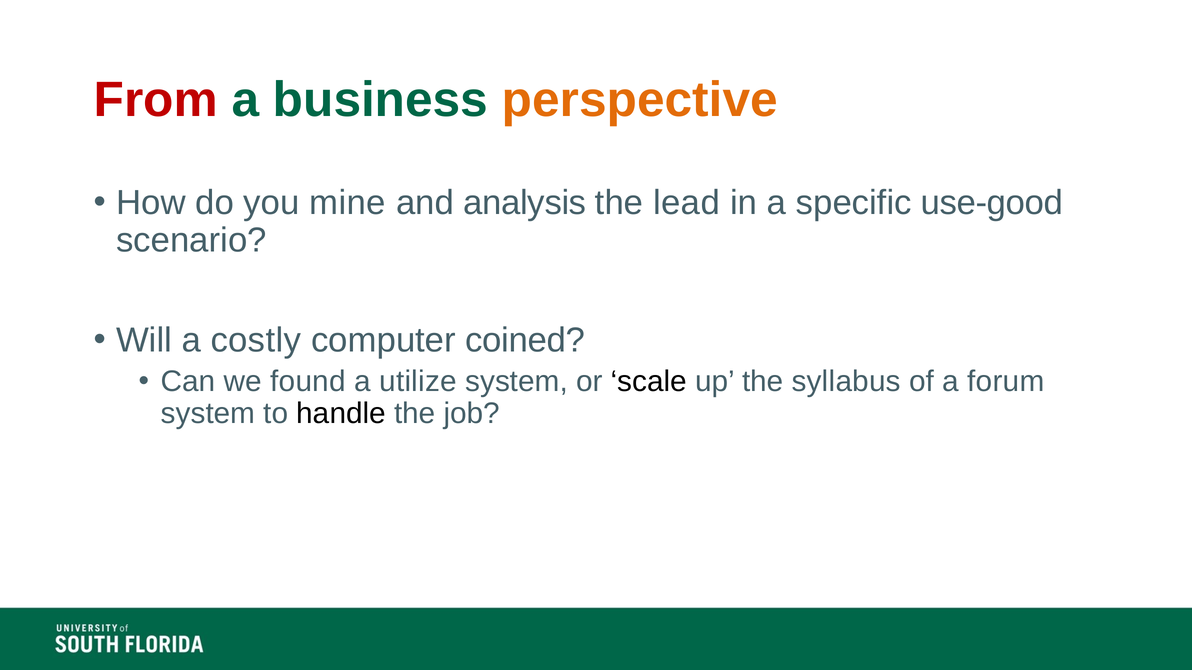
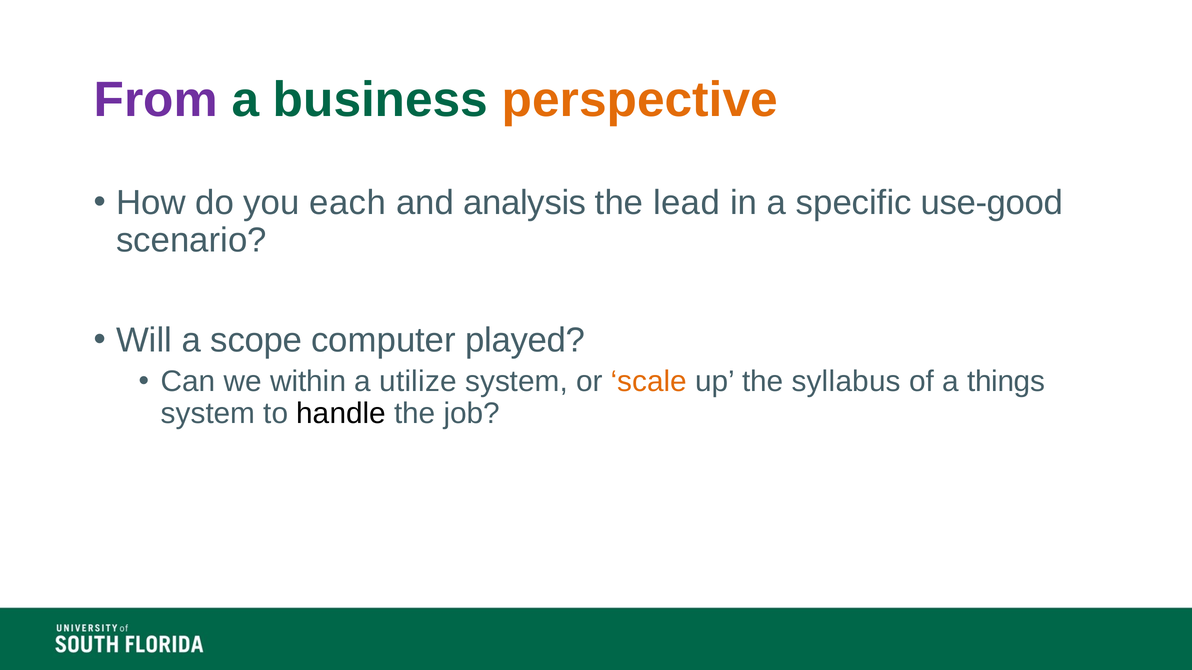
From colour: red -> purple
mine: mine -> each
costly: costly -> scope
coined: coined -> played
found: found -> within
scale colour: black -> orange
forum: forum -> things
